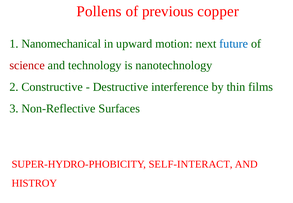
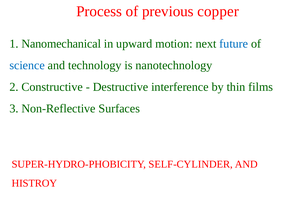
Pollens: Pollens -> Process
science colour: red -> blue
SELF-INTERACT: SELF-INTERACT -> SELF-CYLINDER
